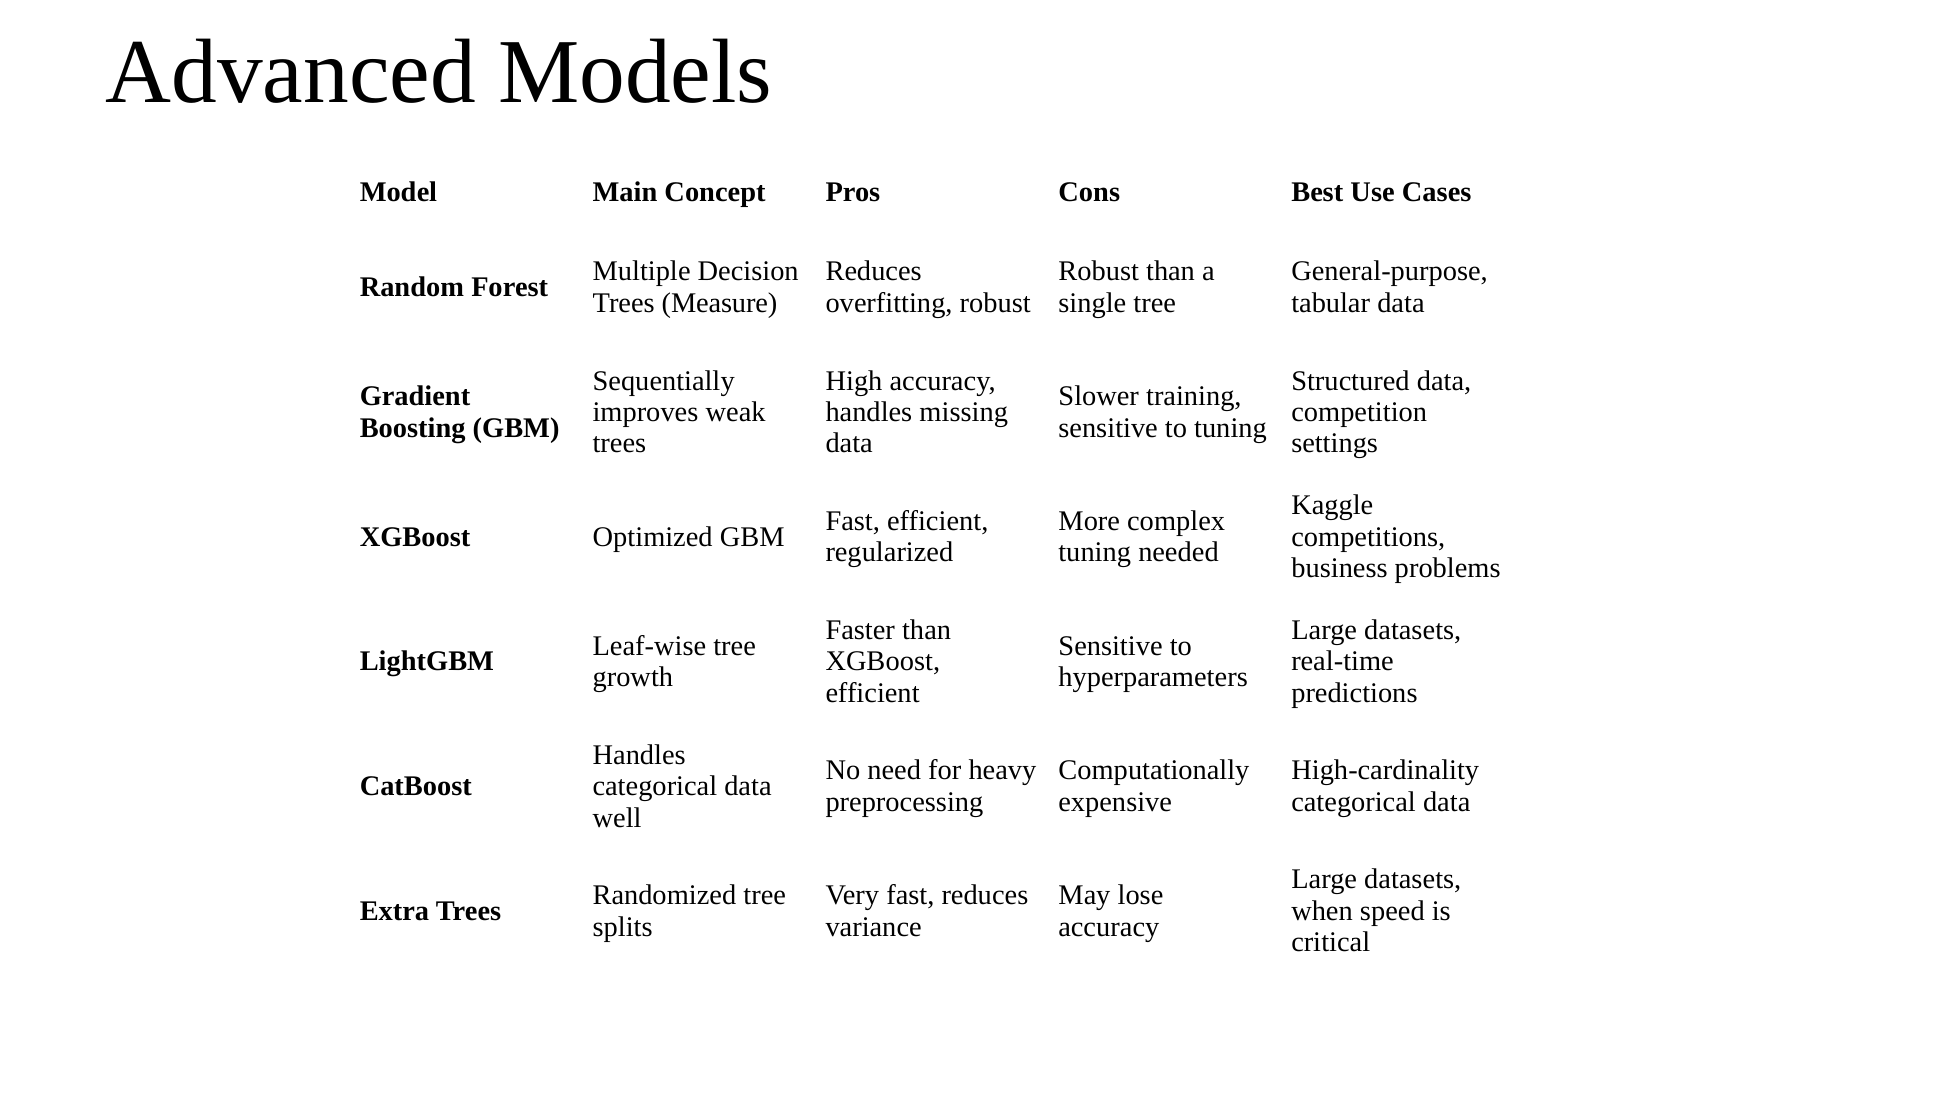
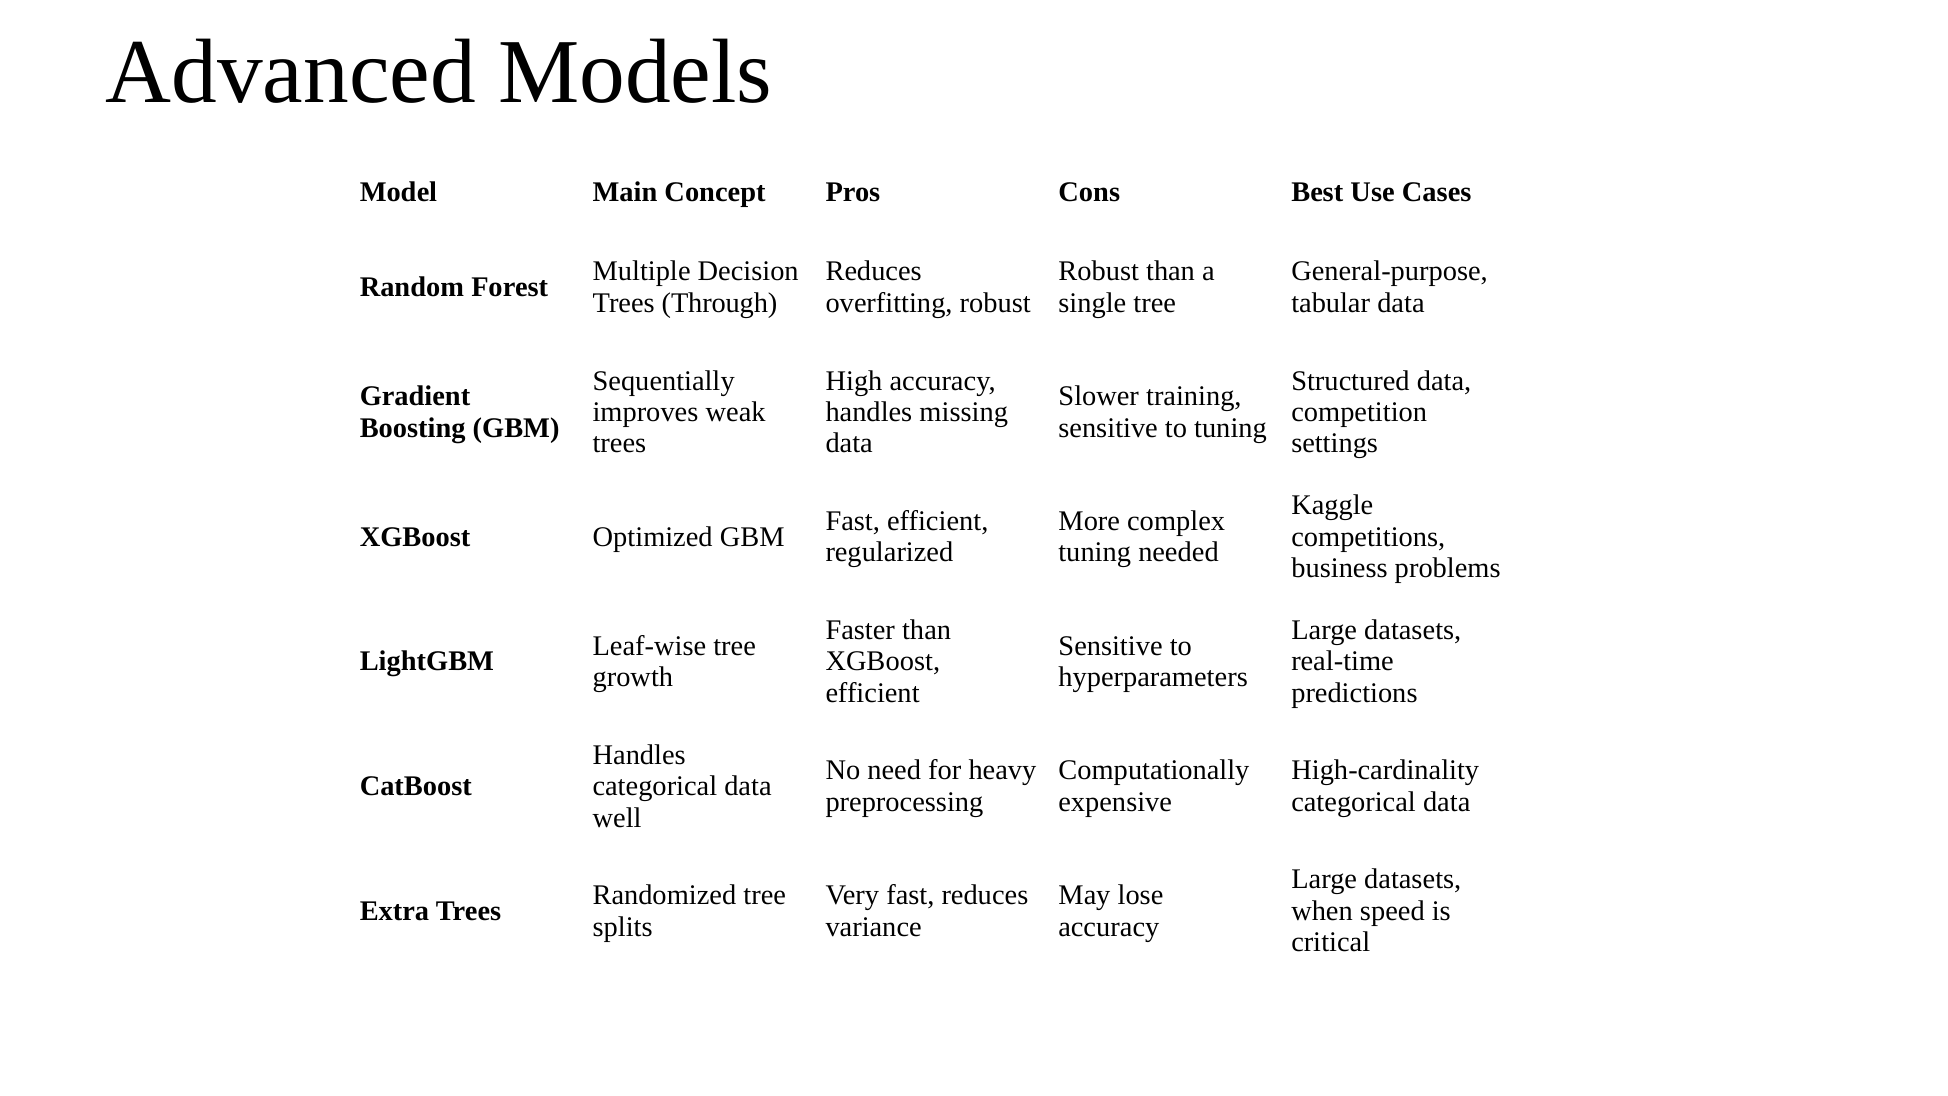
Measure: Measure -> Through
